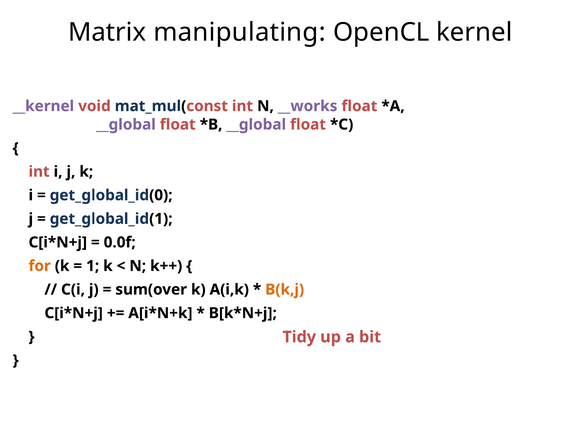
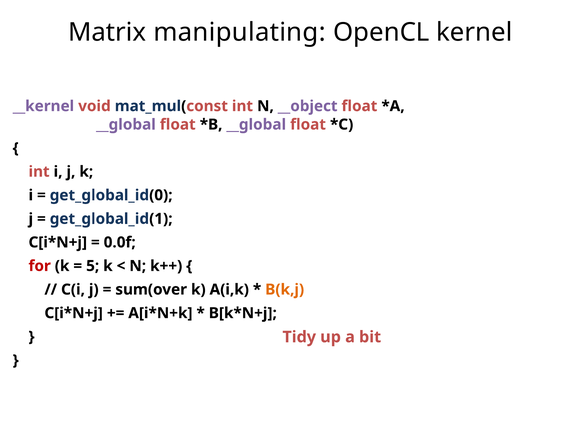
__works: __works -> __object
for colour: orange -> red
1: 1 -> 5
